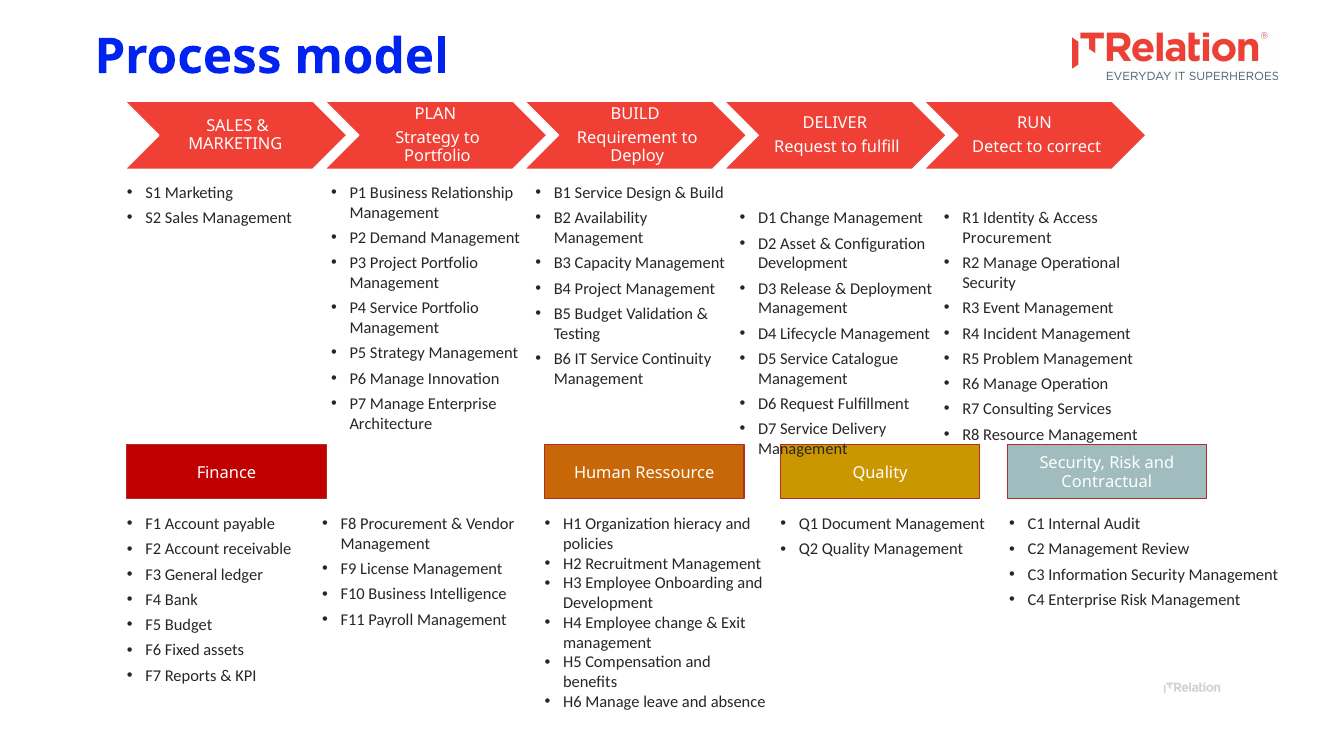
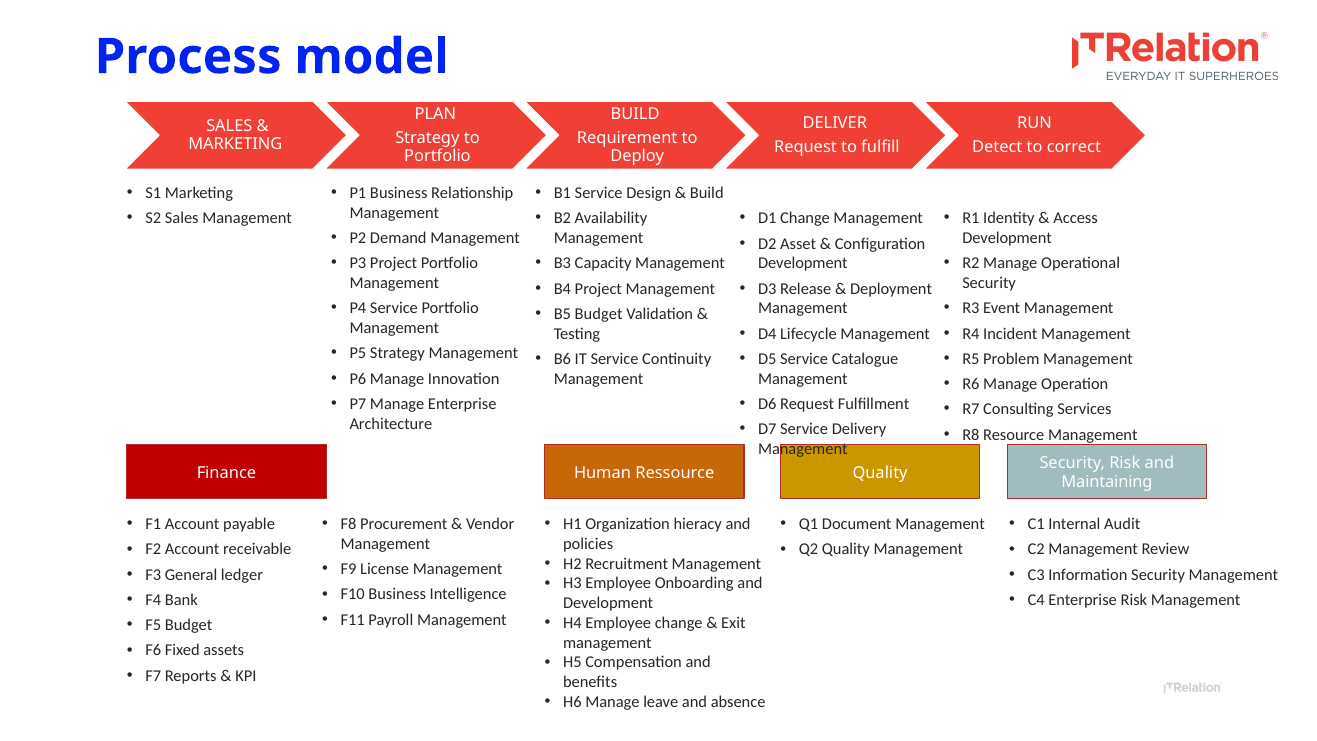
Procurement at (1007, 238): Procurement -> Development
Contractual: Contractual -> Maintaining
